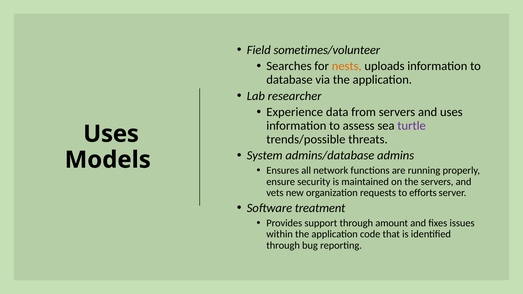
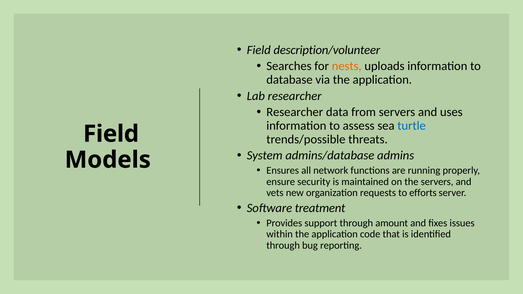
sometimes/volunteer: sometimes/volunteer -> description/volunteer
Experience at (295, 112): Experience -> Researcher
turtle colour: purple -> blue
Uses at (111, 134): Uses -> Field
